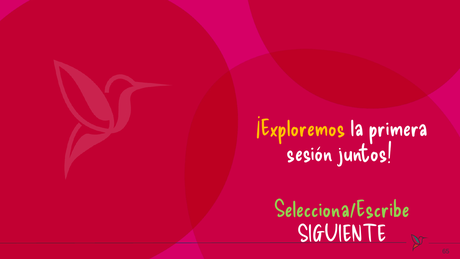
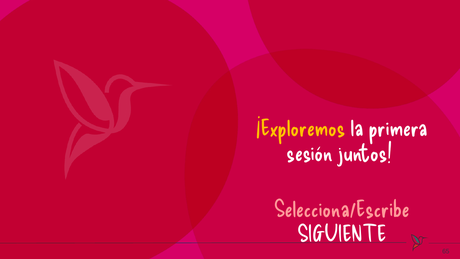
Selecciona/Escribe colour: light green -> pink
